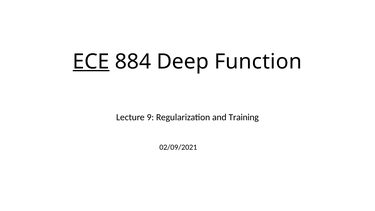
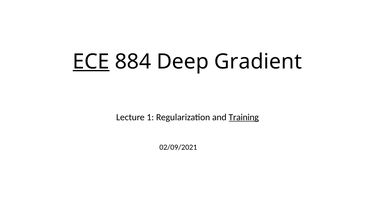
Function: Function -> Gradient
9: 9 -> 1
Training underline: none -> present
